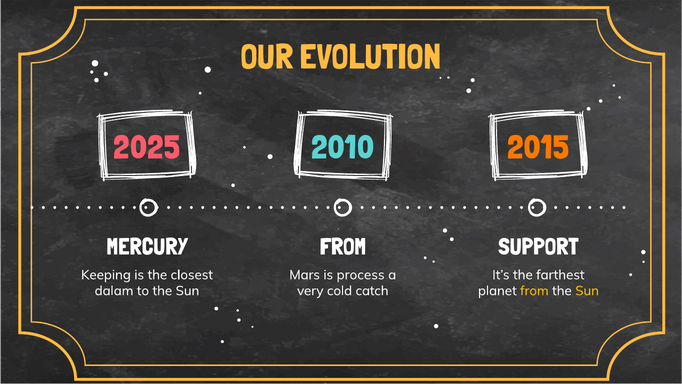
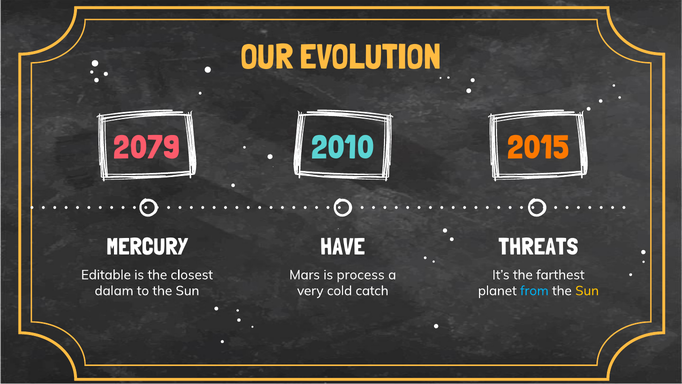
2025: 2025 -> 2079
FROM at (343, 247): FROM -> HAVE
SUPPORT: SUPPORT -> THREATS
Keeping: Keeping -> Editable
from at (534, 291) colour: yellow -> light blue
